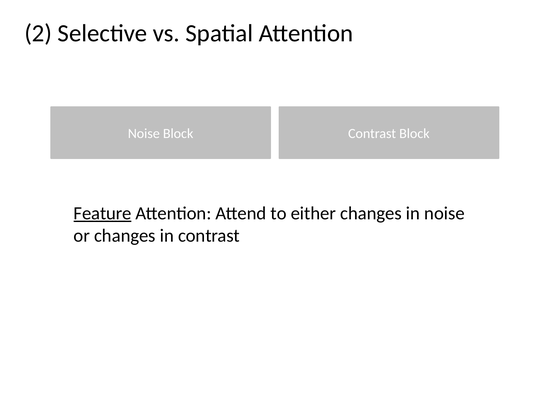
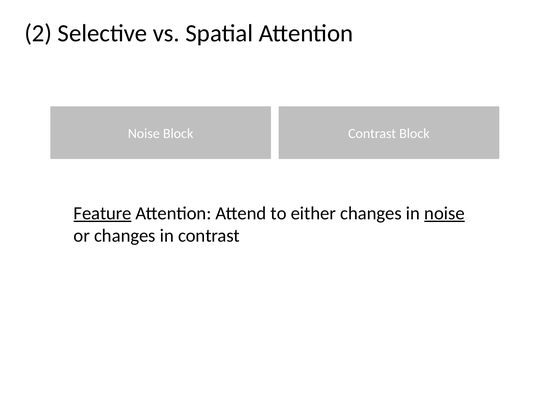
noise at (444, 213) underline: none -> present
